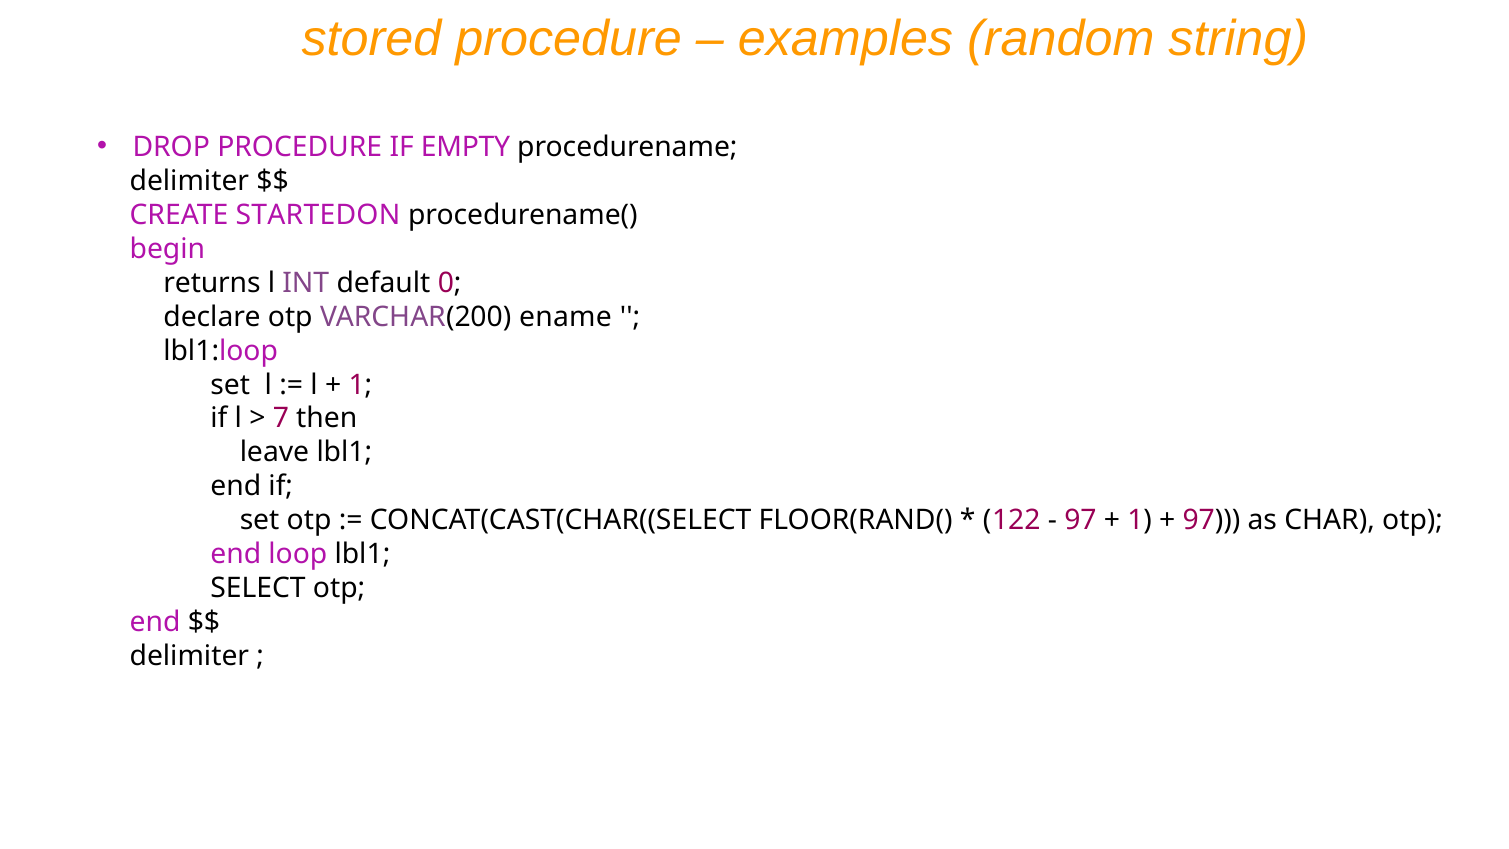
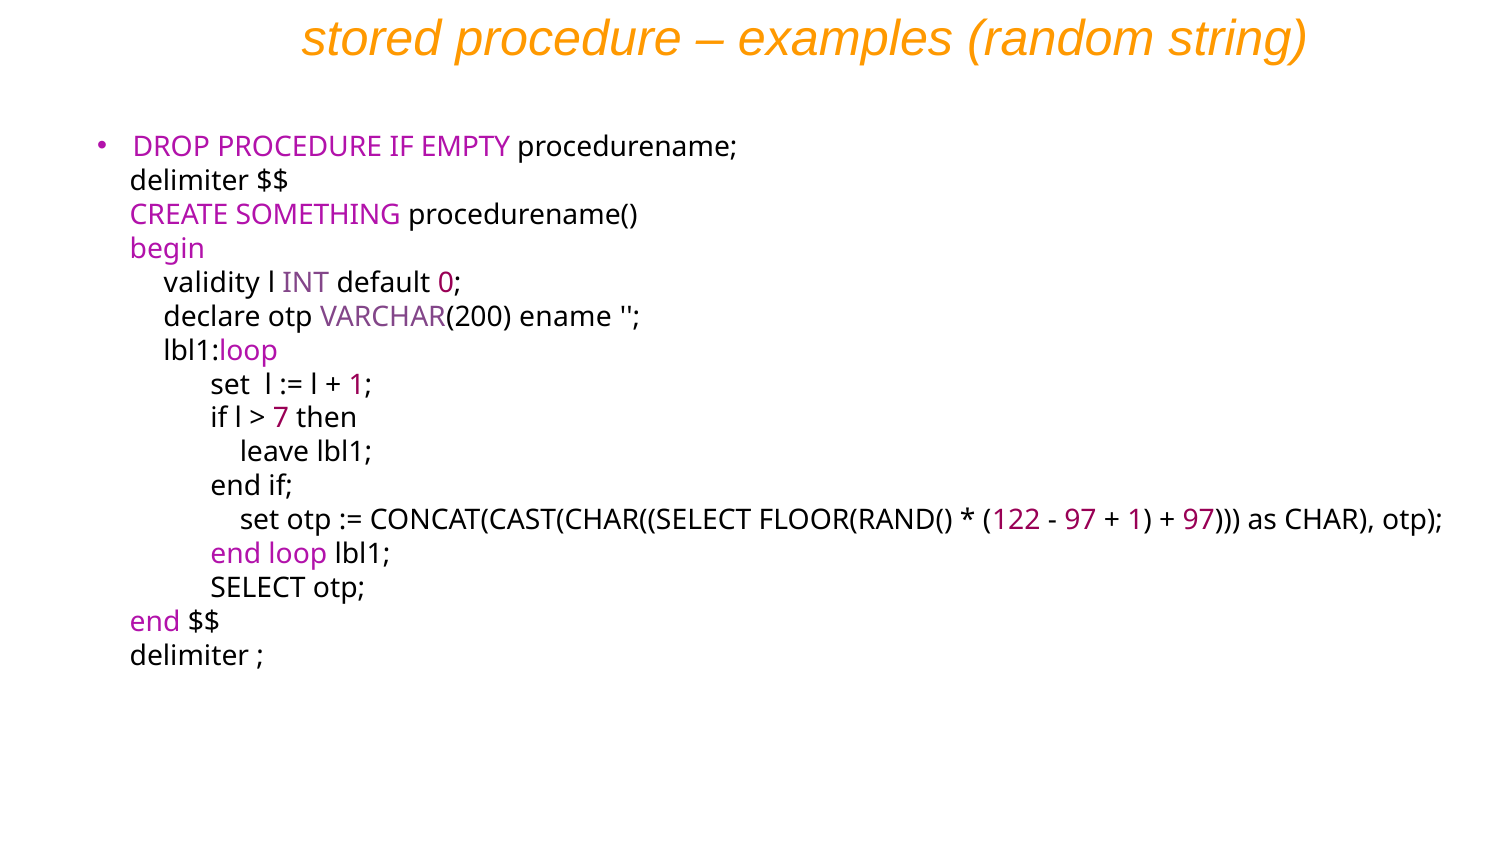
STARTEDON: STARTEDON -> SOMETHING
returns: returns -> validity
